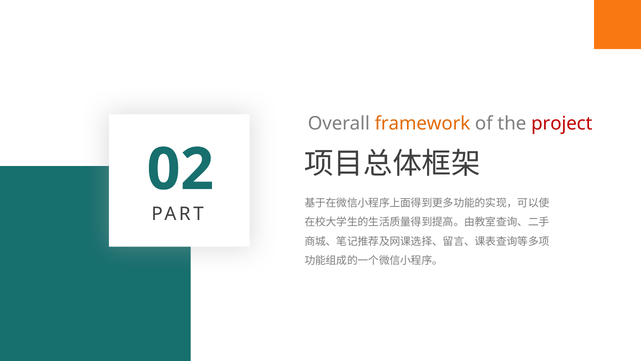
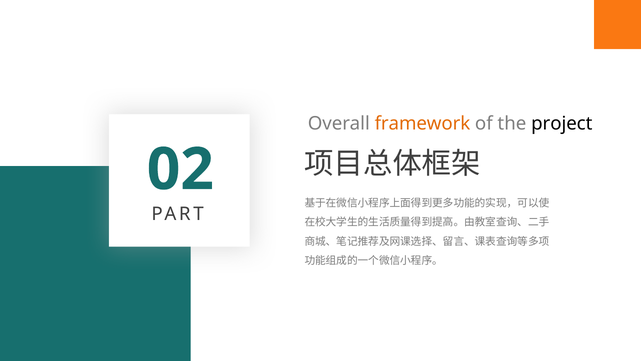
project colour: red -> black
